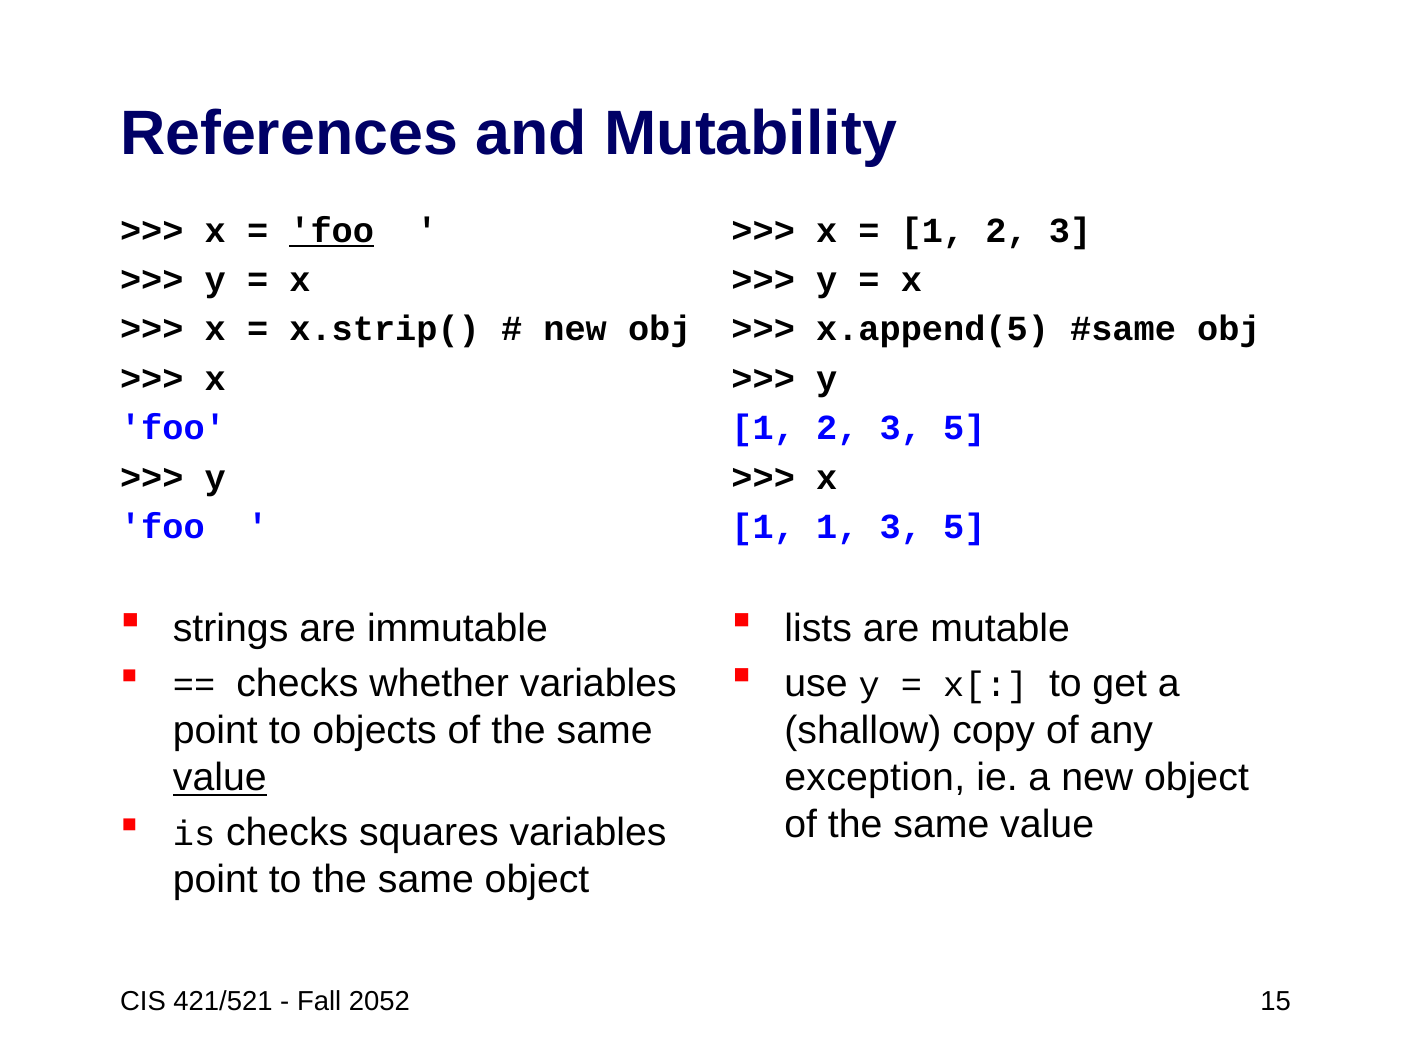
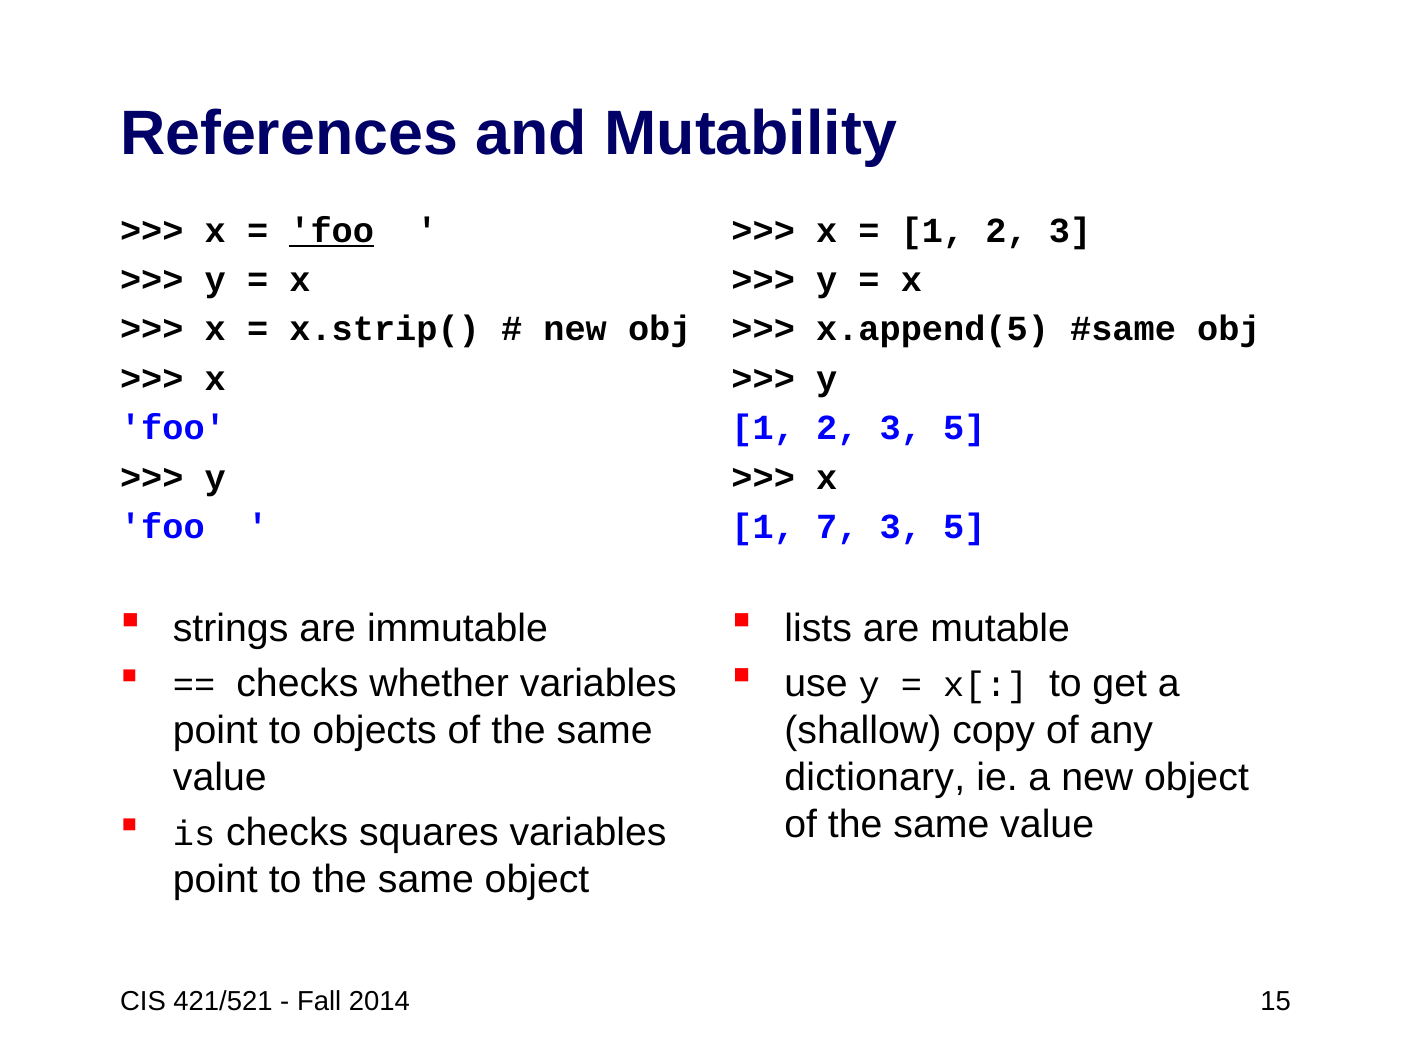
1 1: 1 -> 7
value at (220, 778) underline: present -> none
exception: exception -> dictionary
2052: 2052 -> 2014
